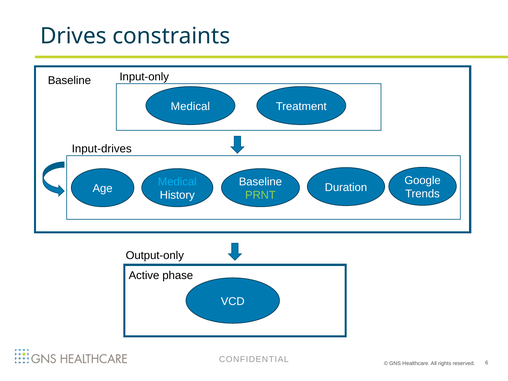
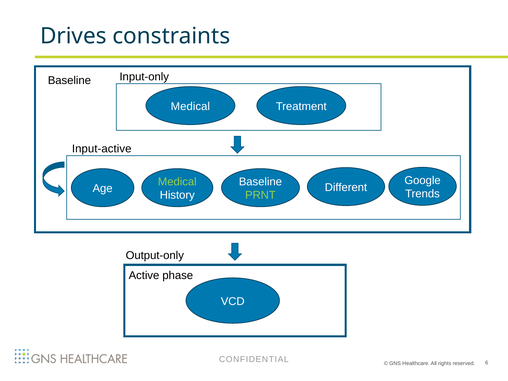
Input-drives: Input-drives -> Input-active
Medical at (177, 182) colour: light blue -> light green
Duration: Duration -> Different
